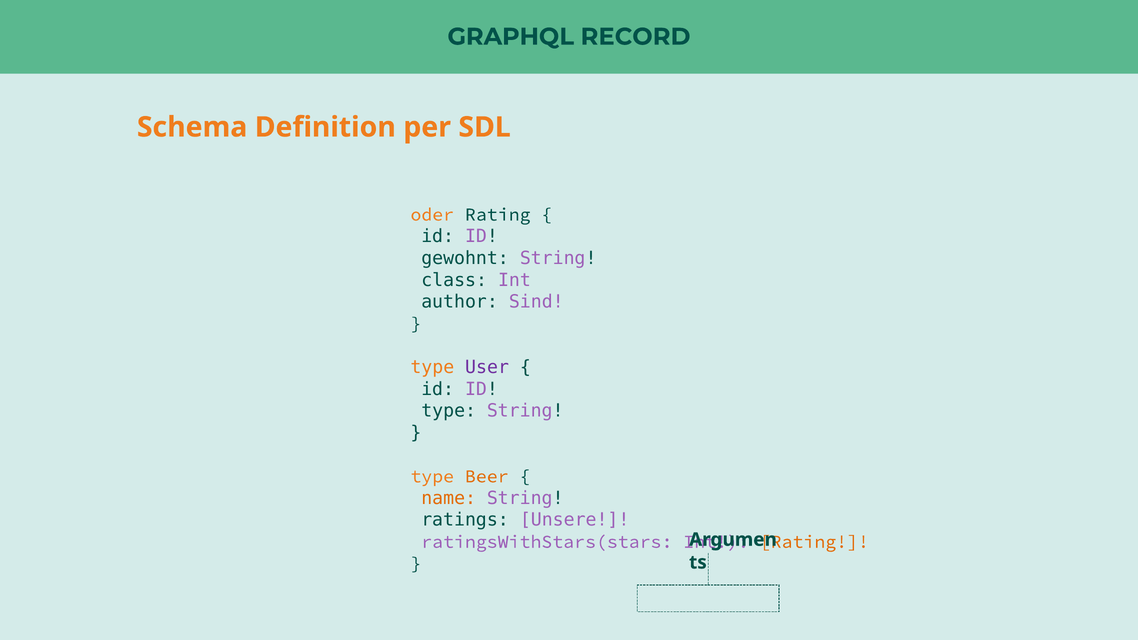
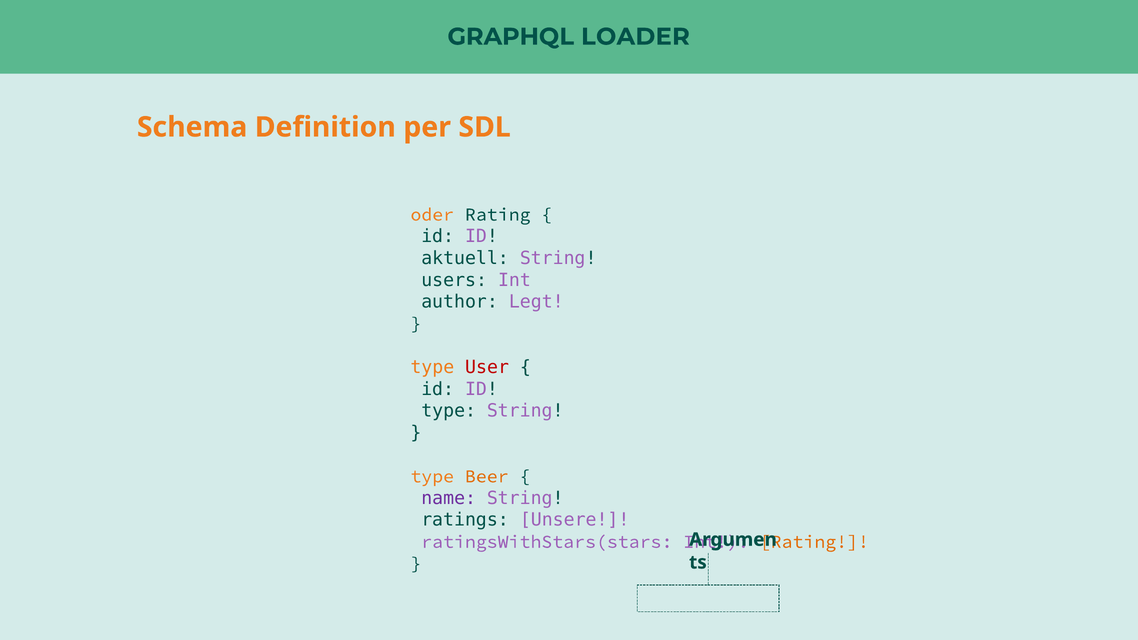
RECORD: RECORD -> LOADER
gewohnt: gewohnt -> aktuell
class: class -> users
Sind: Sind -> Legt
User colour: purple -> red
name colour: orange -> purple
